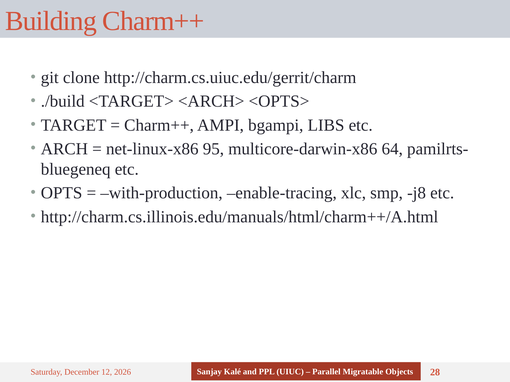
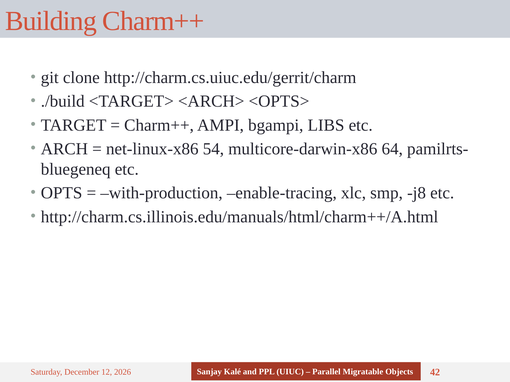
95: 95 -> 54
28: 28 -> 42
